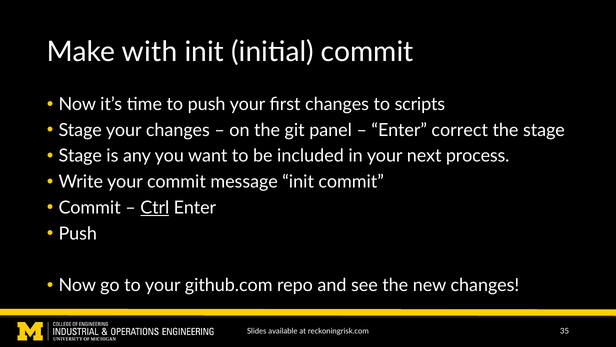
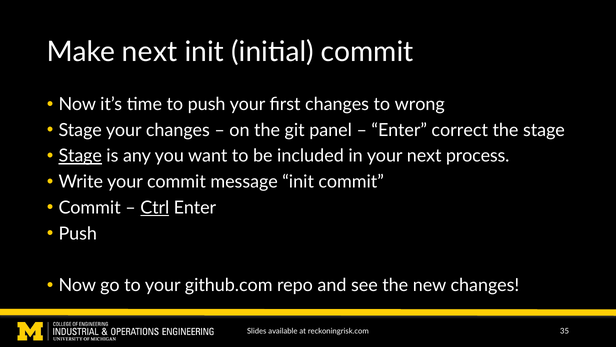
Make with: with -> next
scripts: scripts -> wrong
Stage at (80, 156) underline: none -> present
